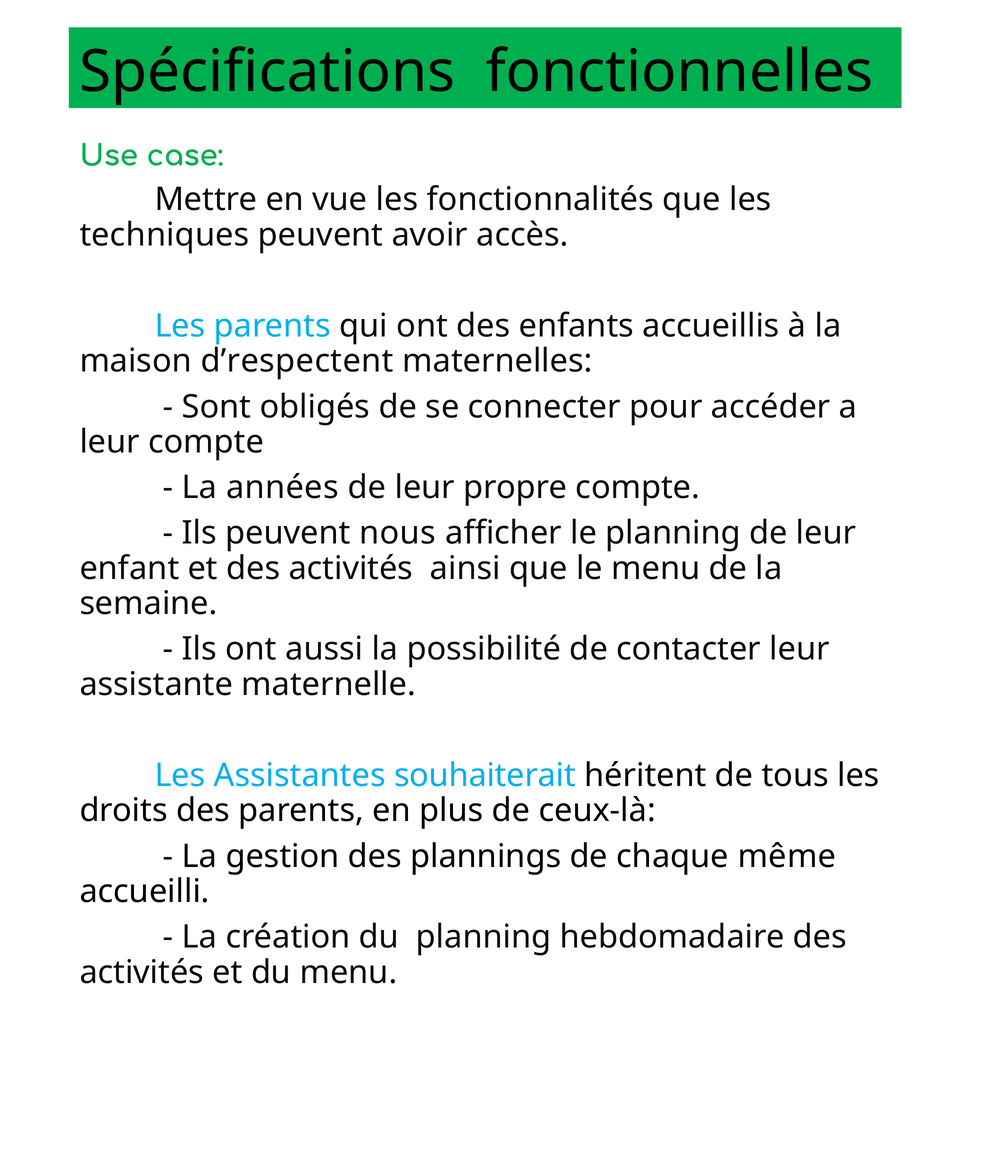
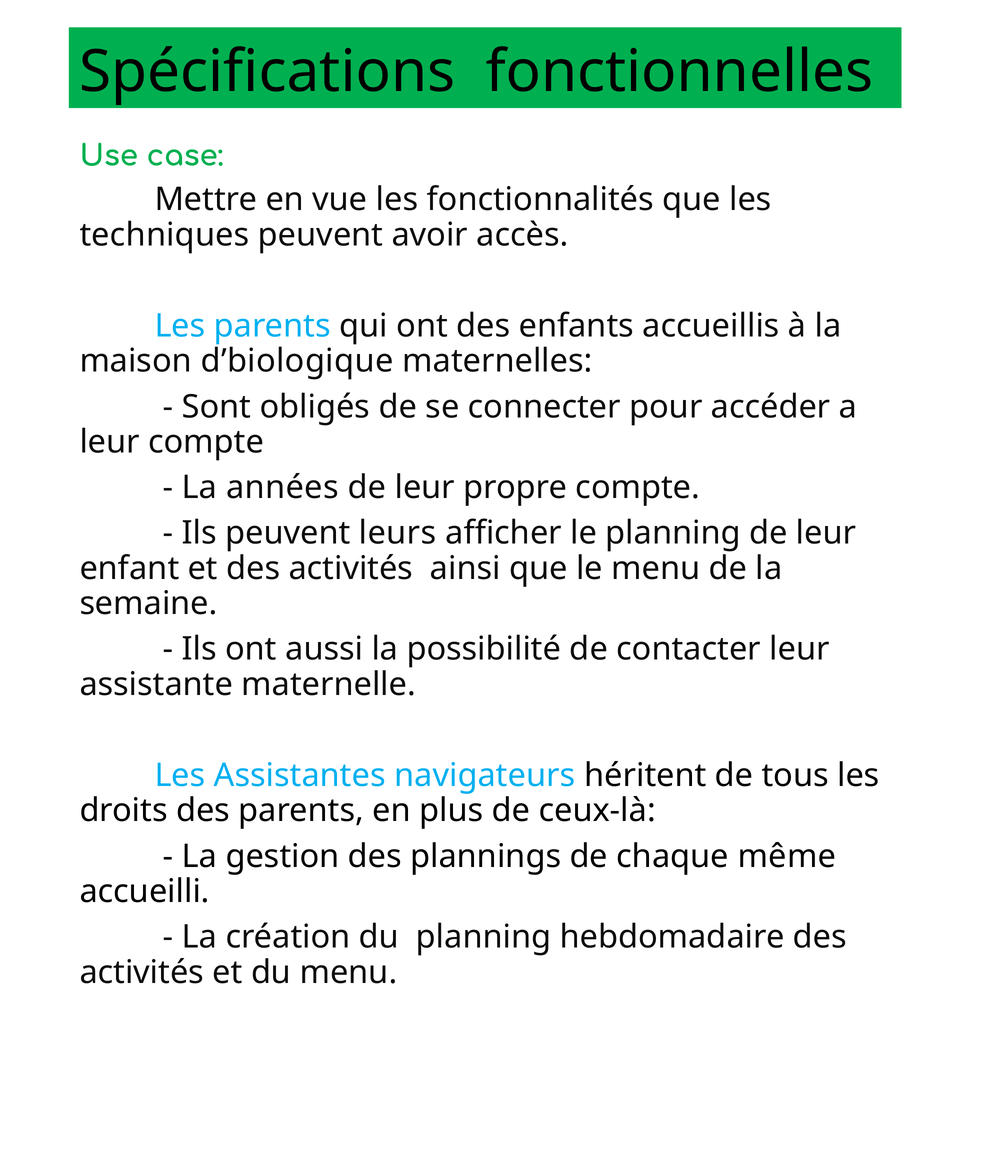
d’respectent: d’respectent -> d’biologique
nous: nous -> leurs
souhaiterait: souhaiterait -> navigateurs
